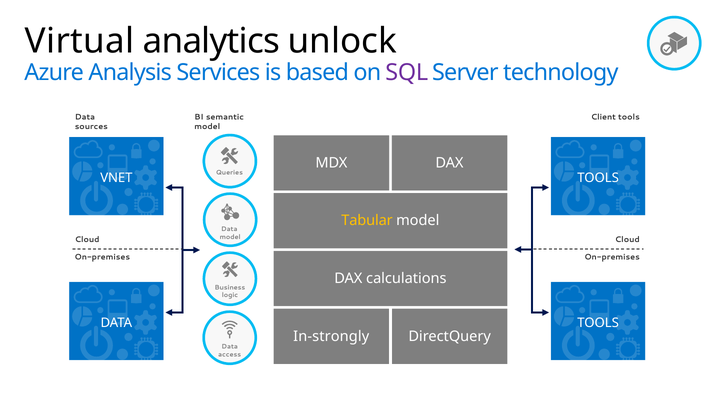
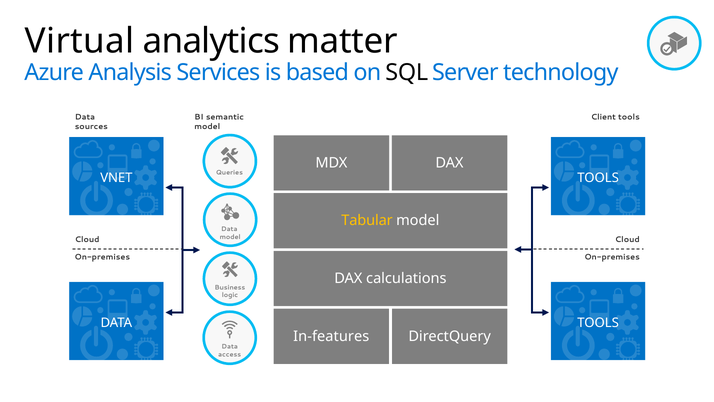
unlock: unlock -> matter
SQL colour: purple -> black
In-strongly: In-strongly -> In-features
